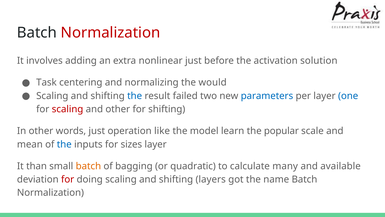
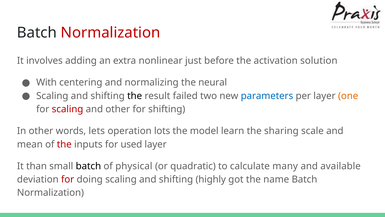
Task: Task -> With
would: would -> neural
the at (135, 96) colour: blue -> black
one colour: blue -> orange
words just: just -> lets
like: like -> lots
popular: popular -> sharing
the at (64, 144) colour: blue -> red
sizes: sizes -> used
batch at (88, 166) colour: orange -> black
bagging: bagging -> physical
layers: layers -> highly
